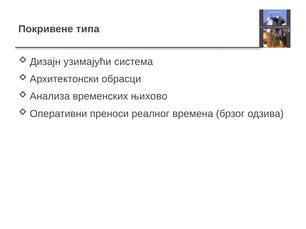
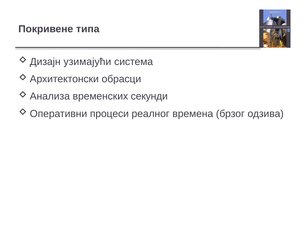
њихово: њихово -> секунди
преноси: преноси -> процеси
